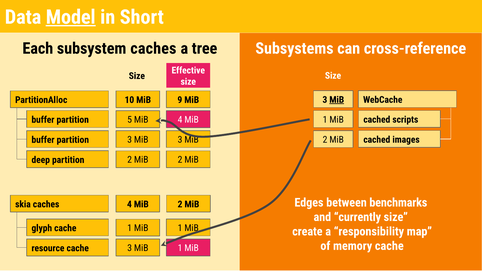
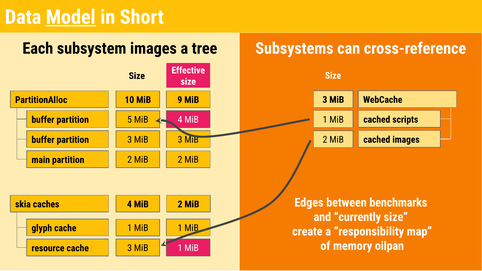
subsystem caches: caches -> images
MiB at (337, 100) underline: present -> none
deep: deep -> main
memory cache: cache -> oilpan
